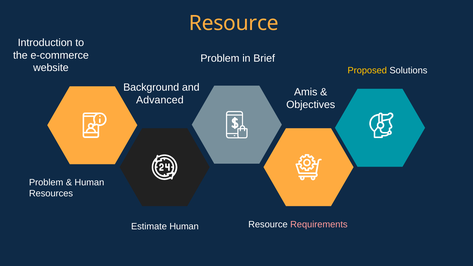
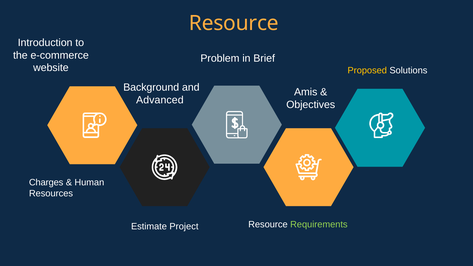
Problem at (46, 182): Problem -> Charges
Estimate Human: Human -> Project
Requirements colour: pink -> light green
